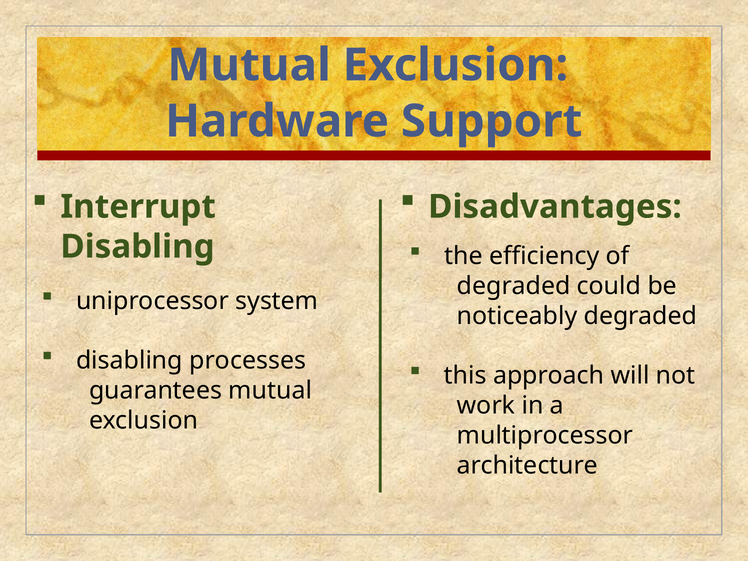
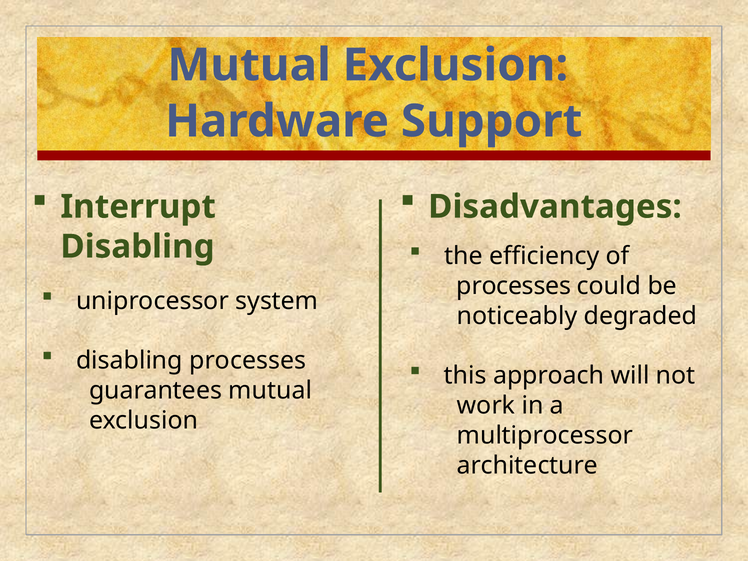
degraded at (514, 286): degraded -> processes
